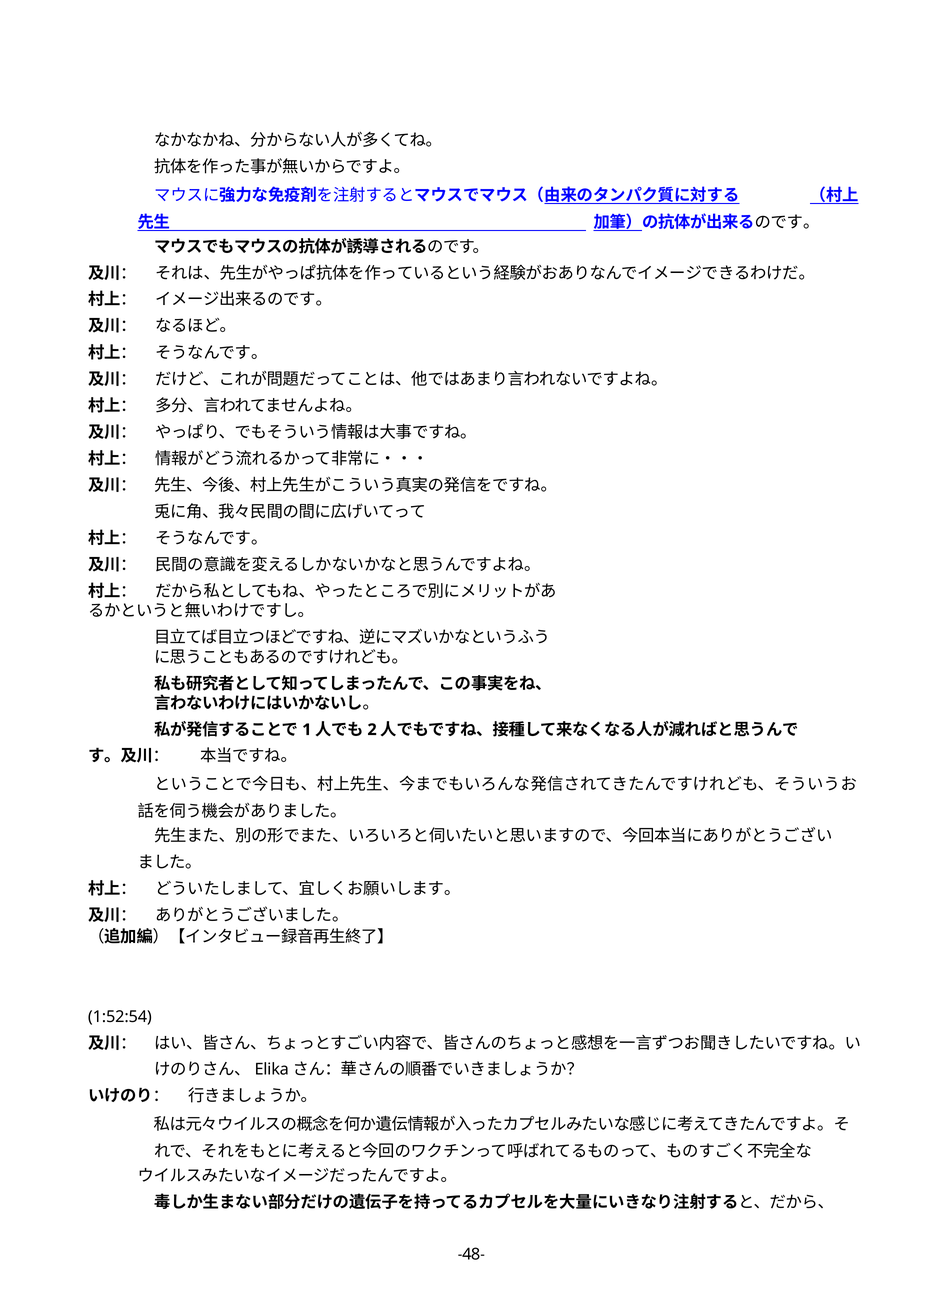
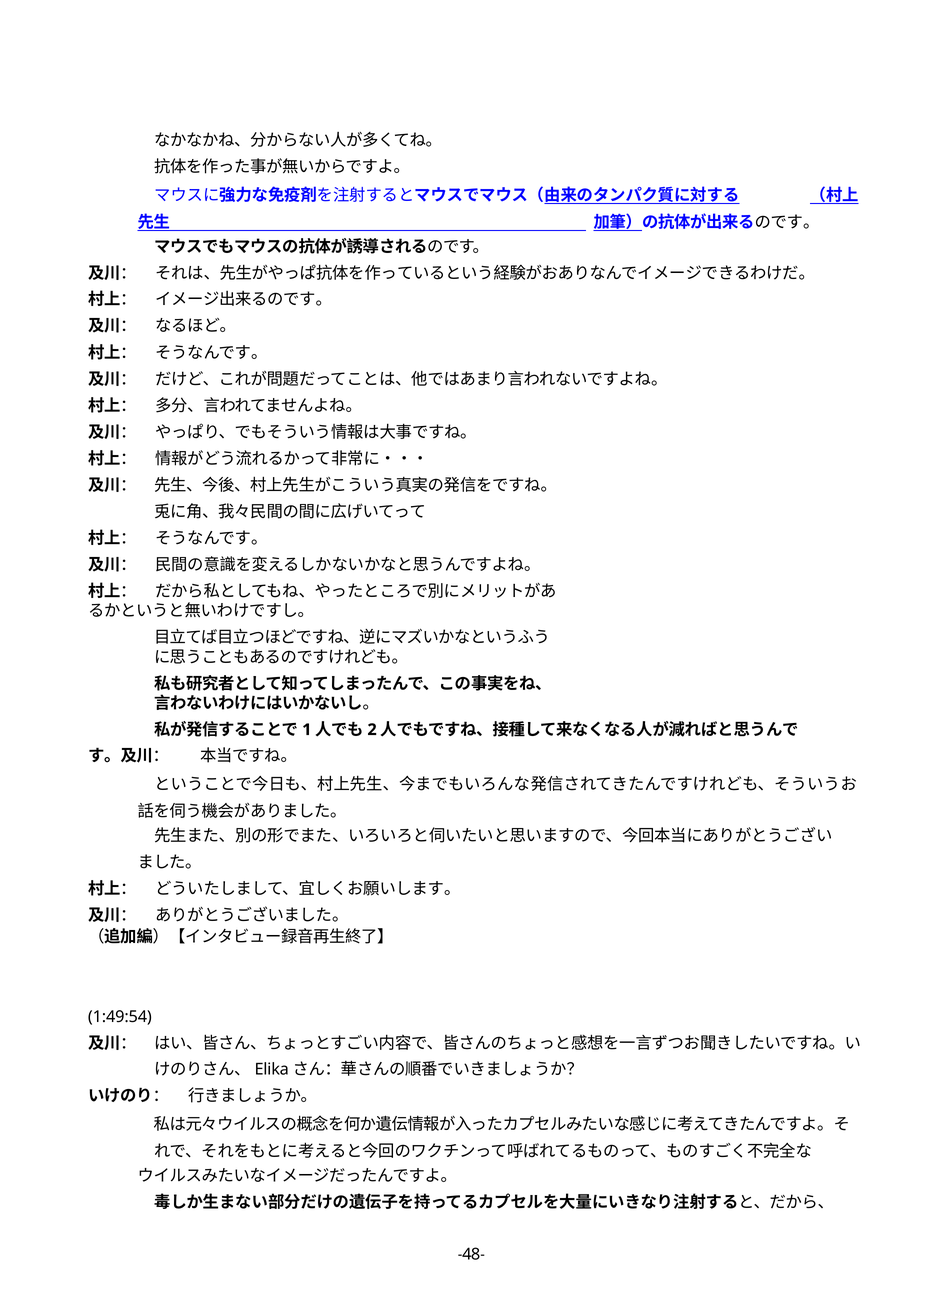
1:52:54: 1:52:54 -> 1:49:54
